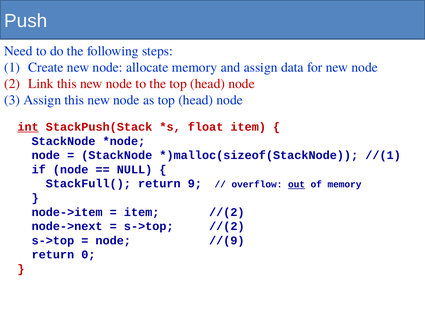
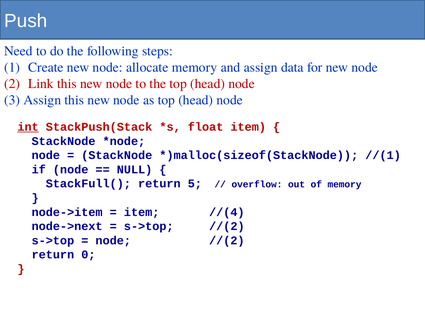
9: 9 -> 5
out underline: present -> none
item //(2: //(2 -> //(4
node //(9: //(9 -> //(2
